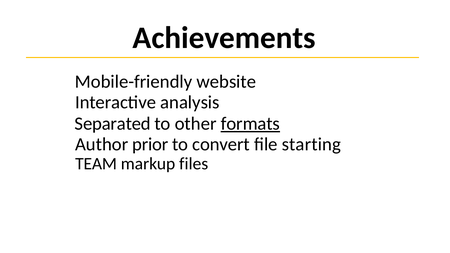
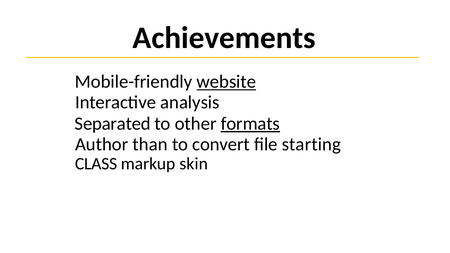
website underline: none -> present
prior: prior -> than
TEAM: TEAM -> CLASS
files: files -> skin
